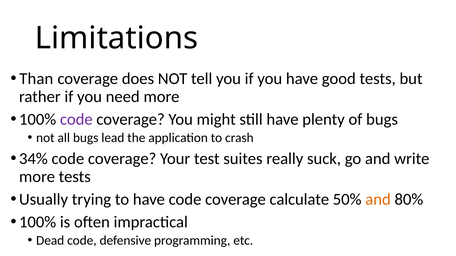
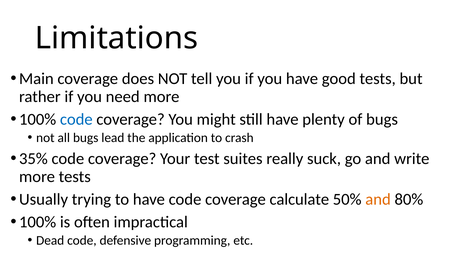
Than: Than -> Main
code at (76, 120) colour: purple -> blue
34%: 34% -> 35%
